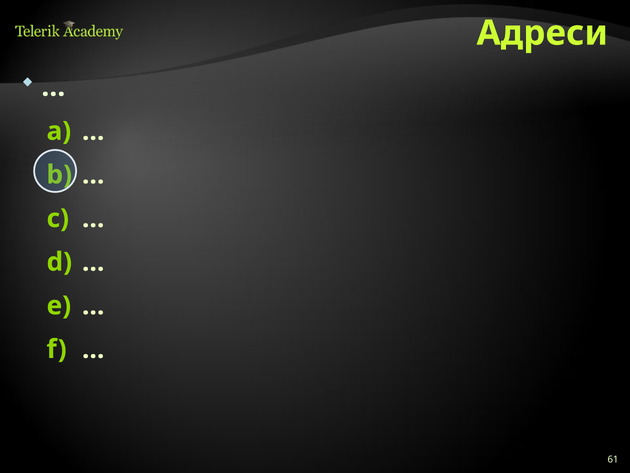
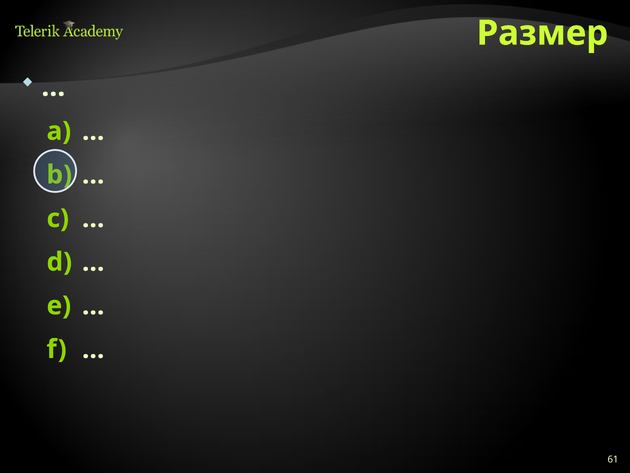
Адреси: Адреси -> Размер
